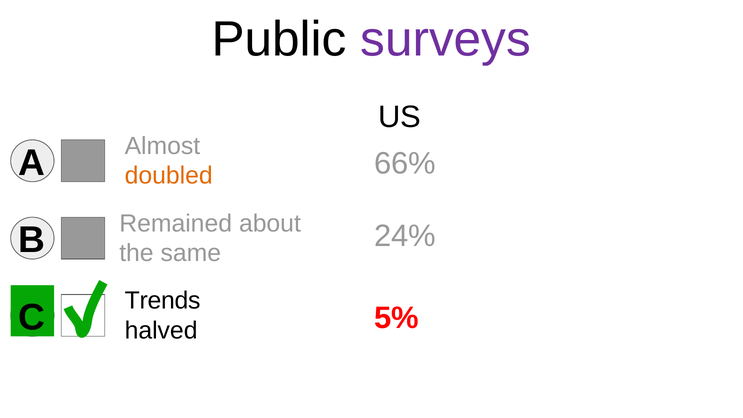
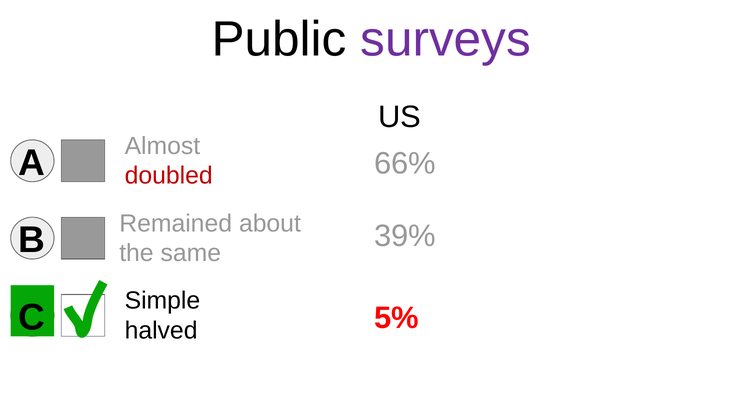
doubled colour: orange -> red
24%: 24% -> 39%
Trends: Trends -> Simple
